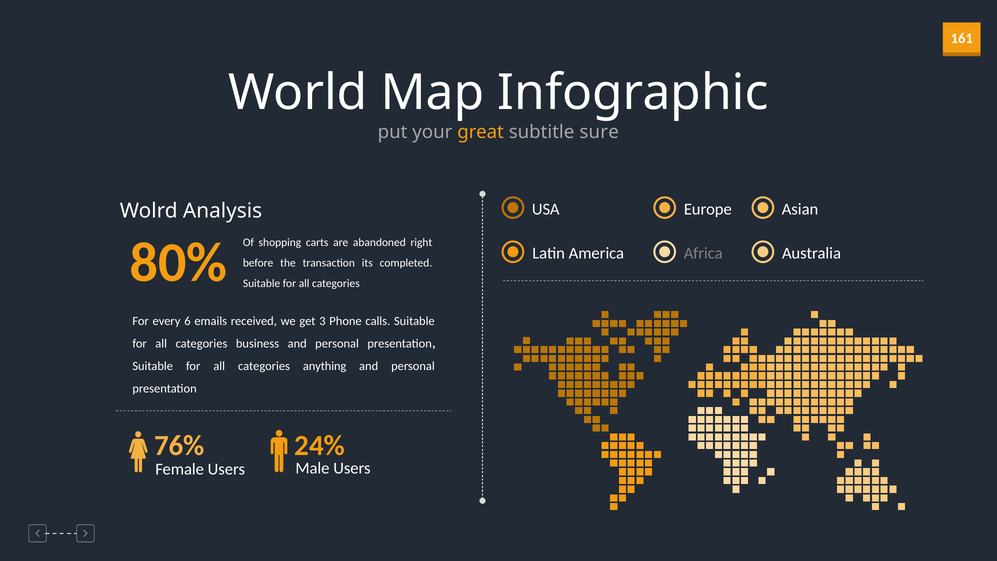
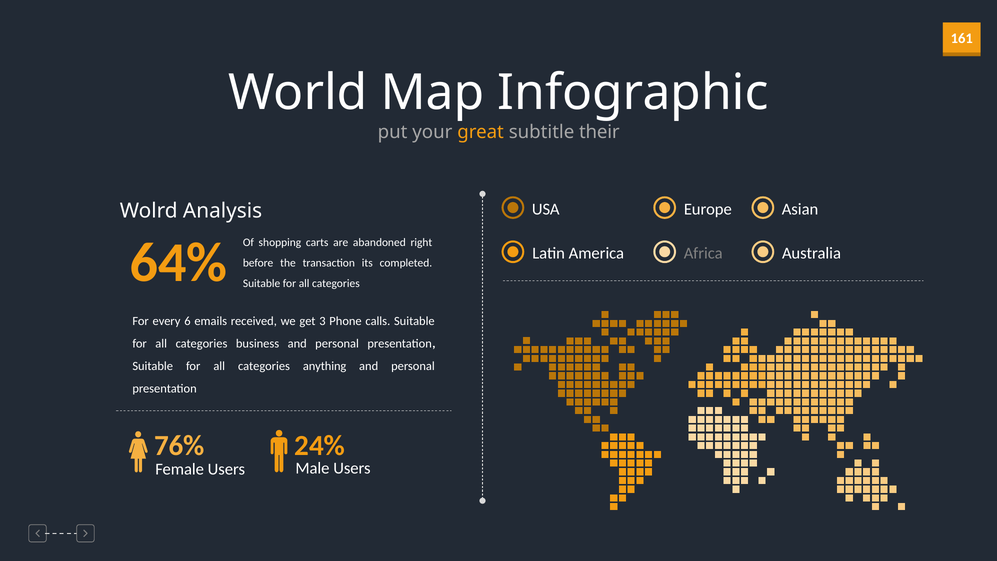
sure: sure -> their
80%: 80% -> 64%
